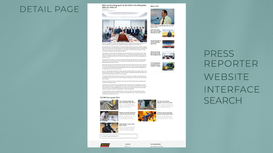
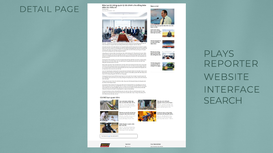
PRESS: PRESS -> PLAYS
